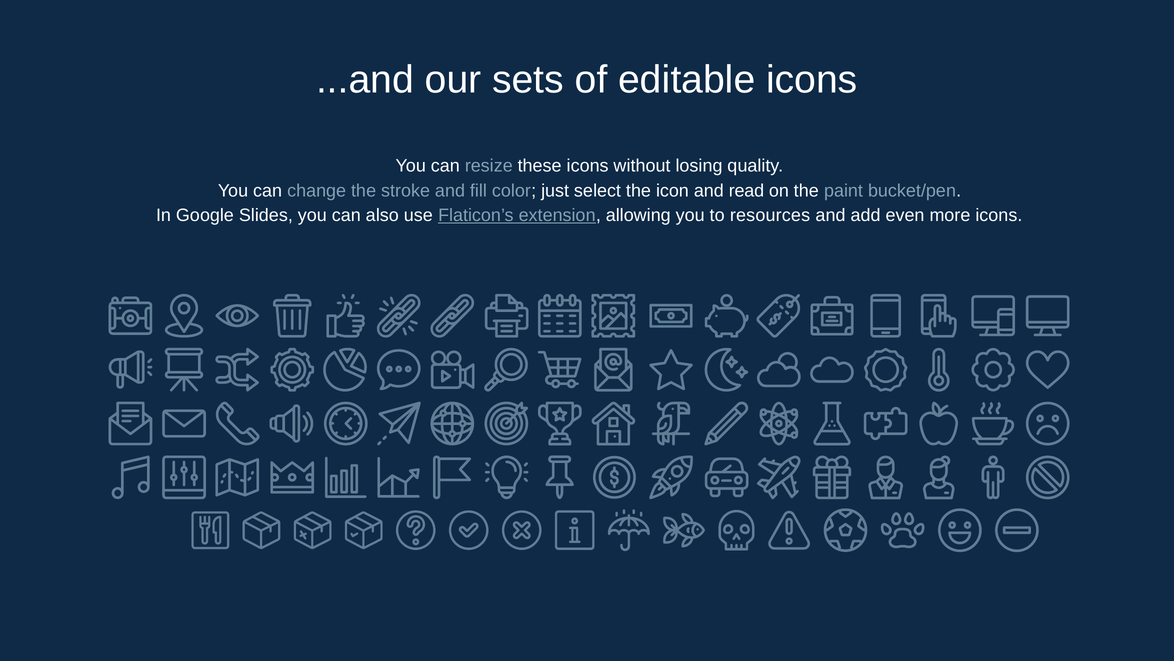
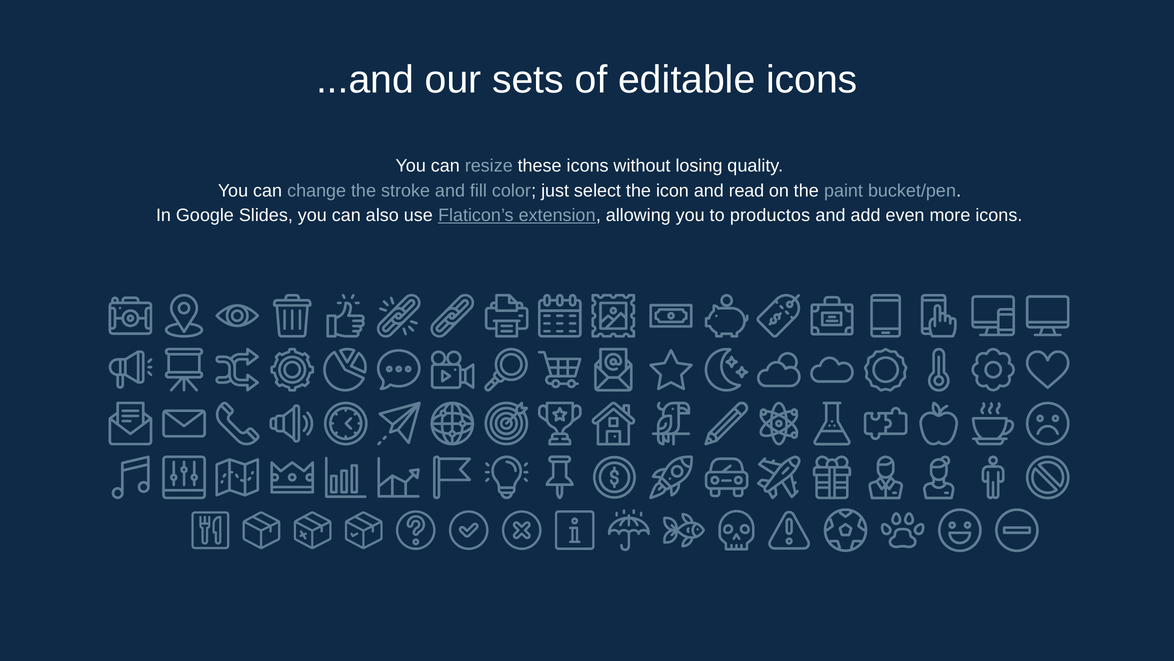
resources: resources -> productos
